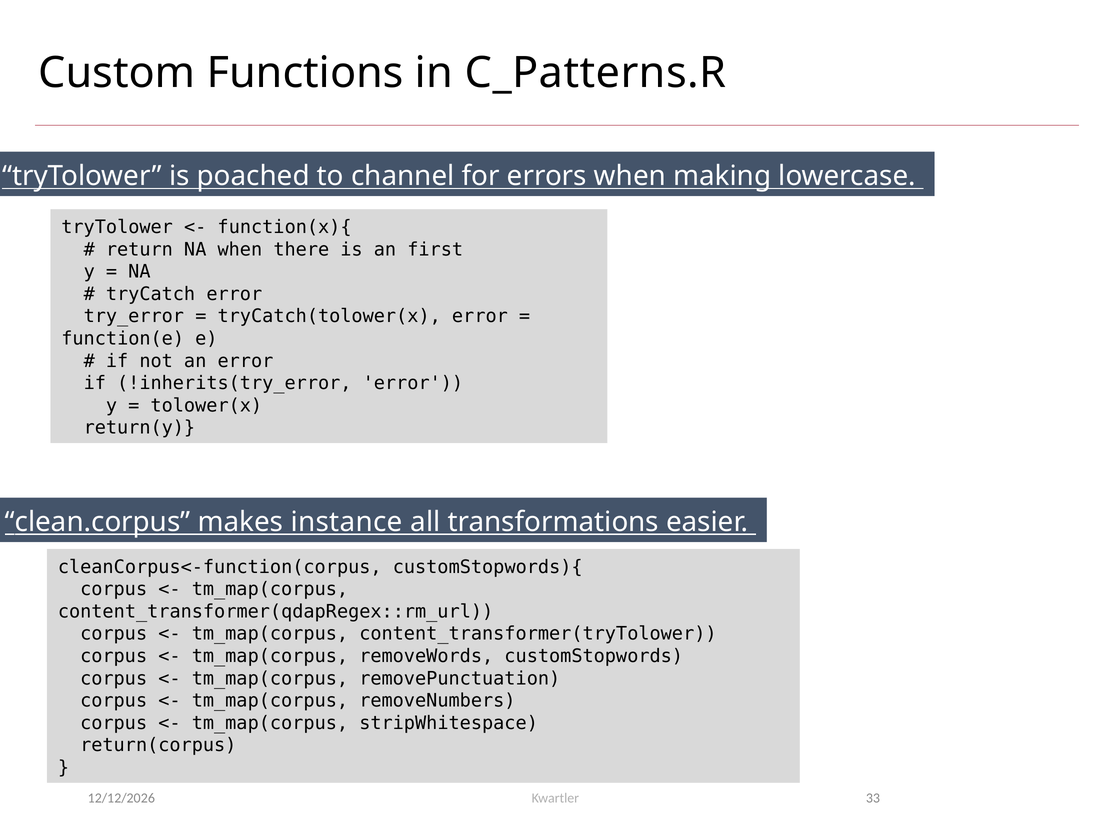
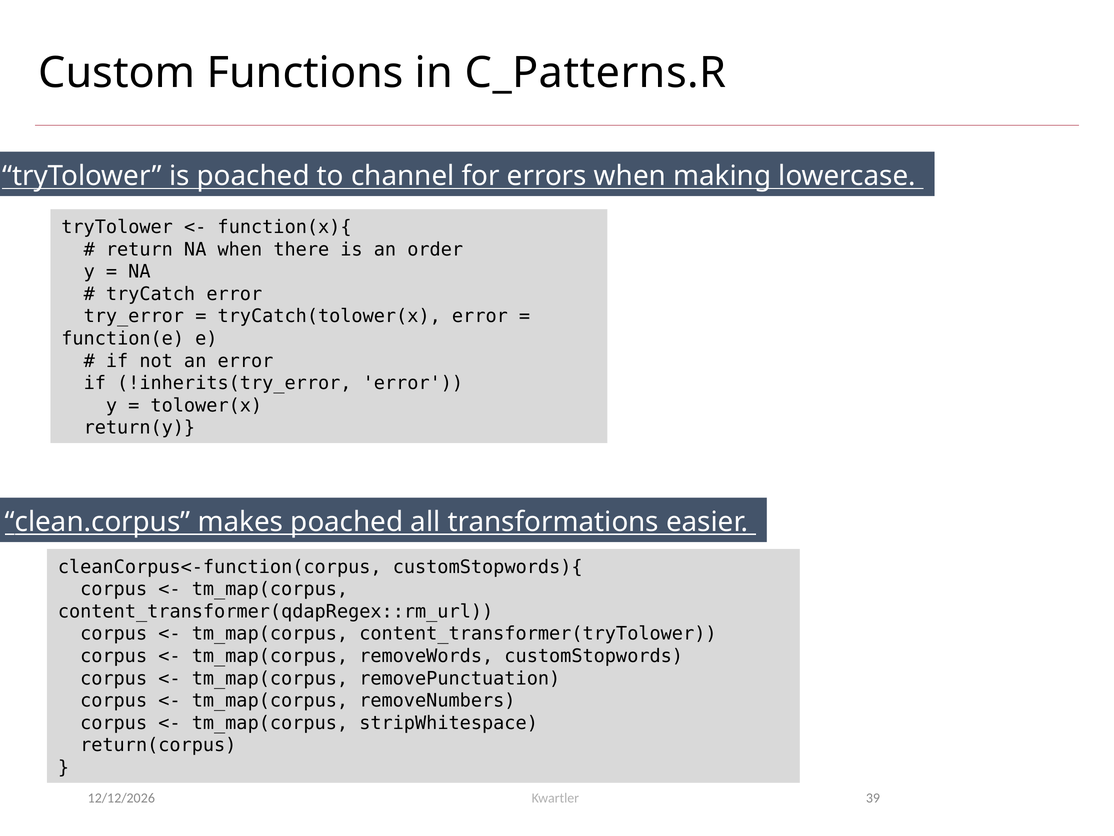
first: first -> order
makes instance: instance -> poached
33: 33 -> 39
